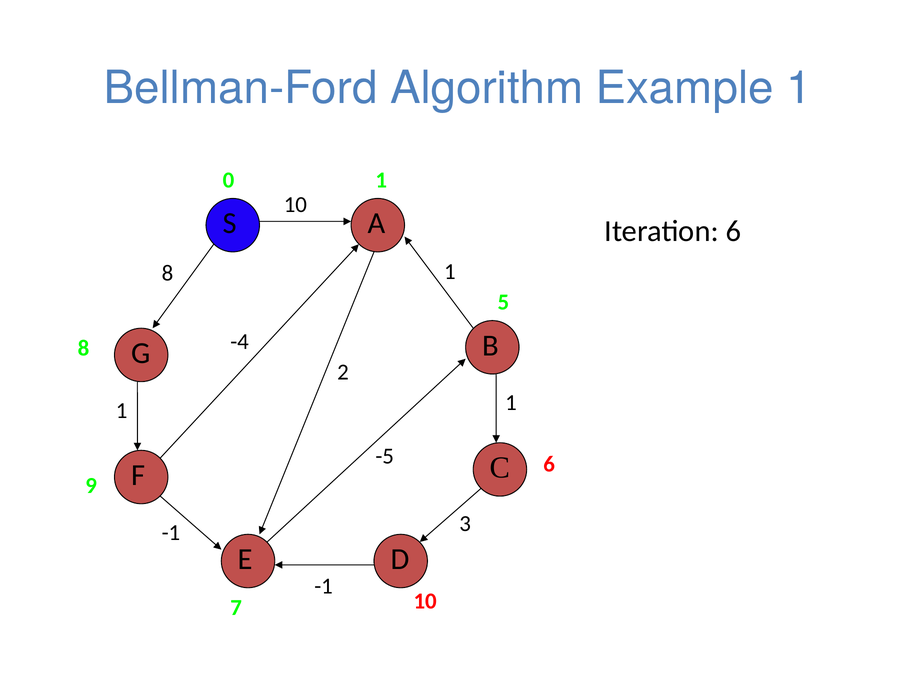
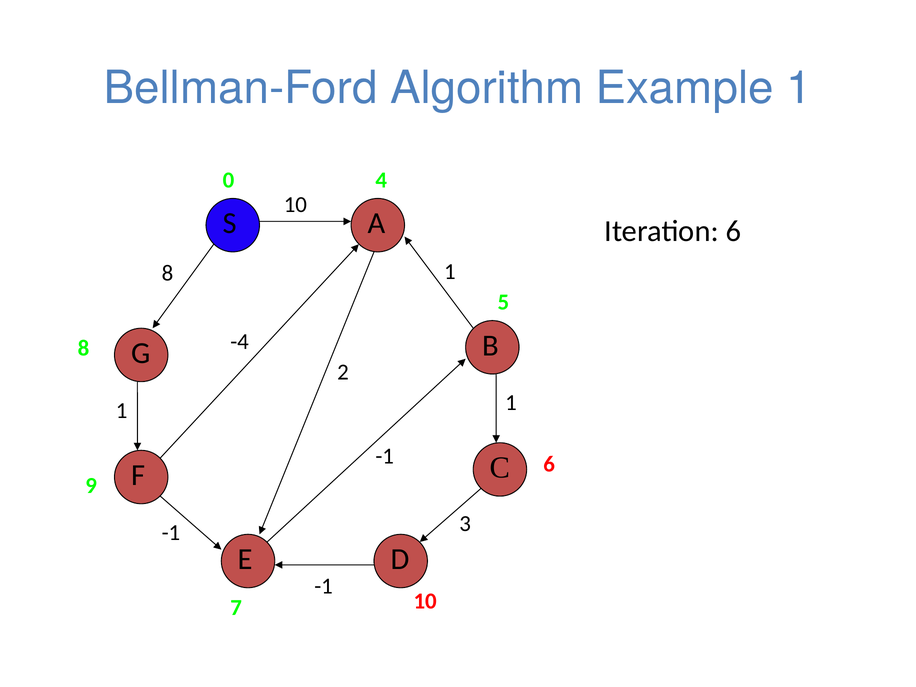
0 1: 1 -> 4
-5 at (385, 456): -5 -> -1
